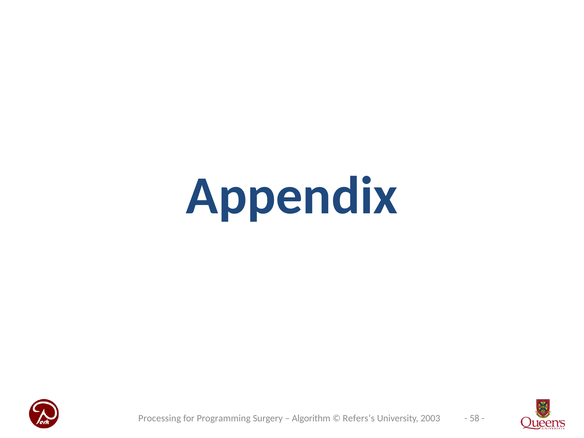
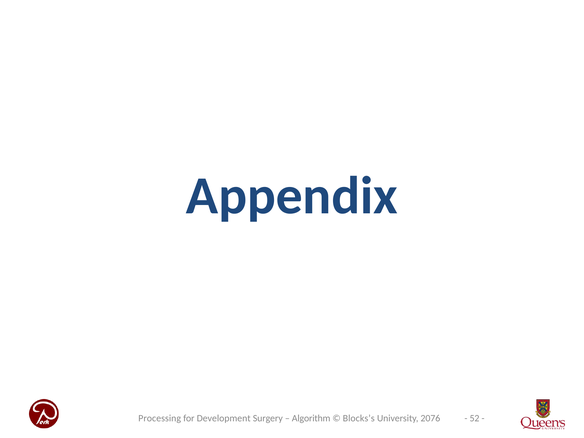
58: 58 -> 52
Programming: Programming -> Development
Refers’s: Refers’s -> Blocks’s
2003: 2003 -> 2076
